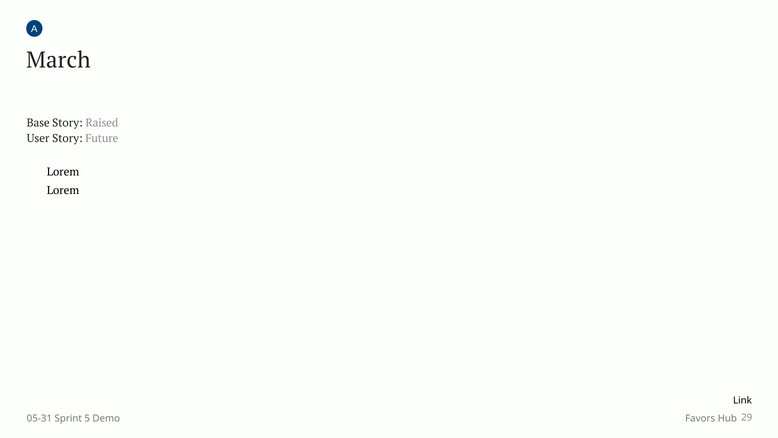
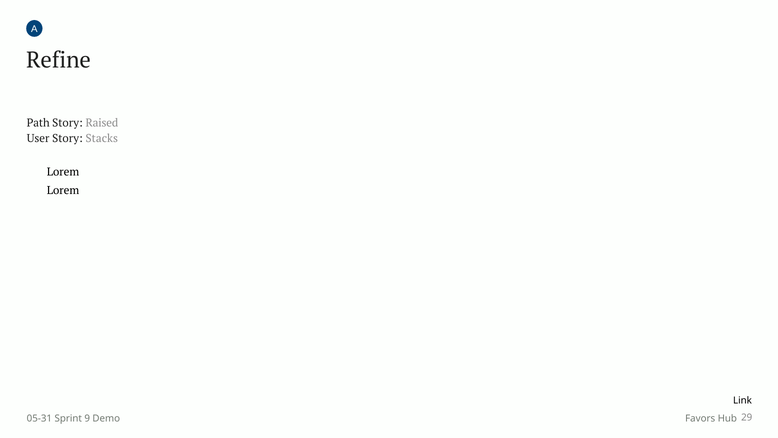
March: March -> Refine
Base: Base -> Path
Future: Future -> Stacks
5: 5 -> 9
